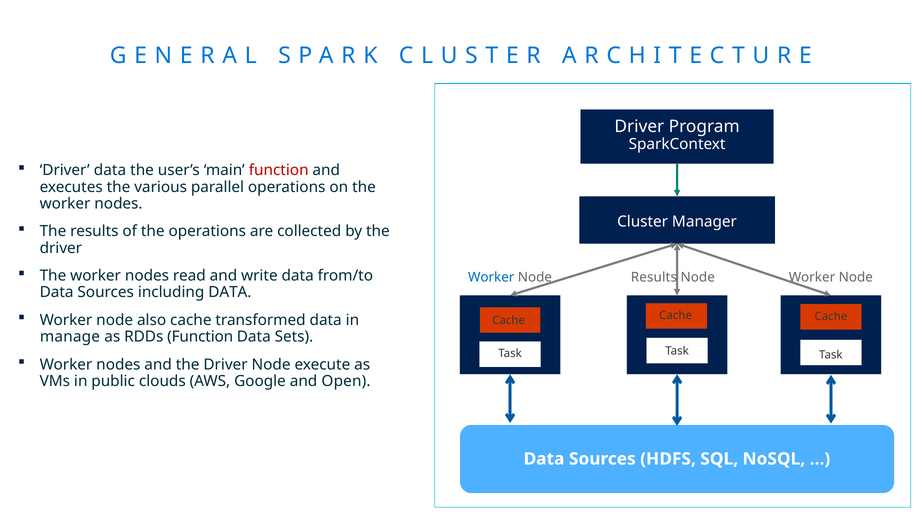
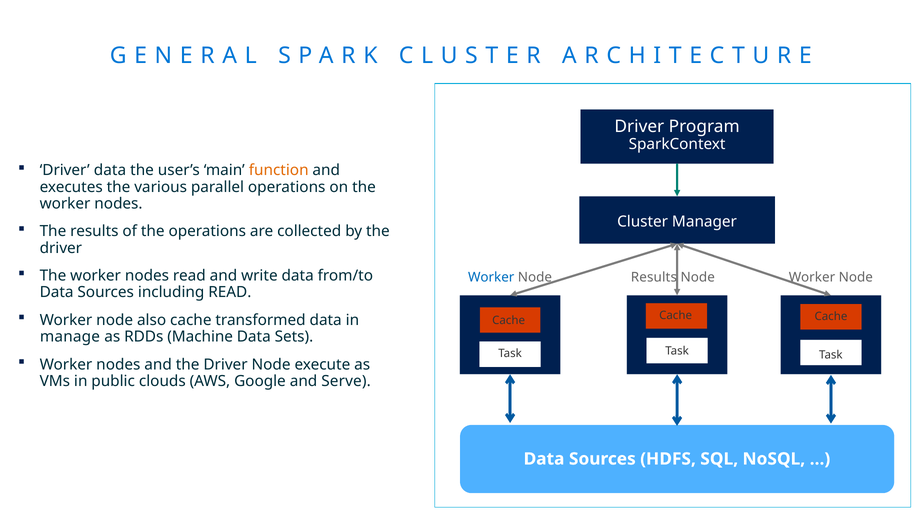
function at (279, 171) colour: red -> orange
including DATA: DATA -> READ
RDDs Function: Function -> Machine
Open: Open -> Serve
